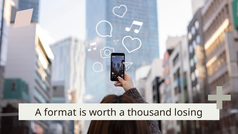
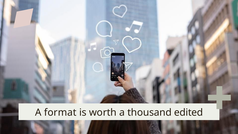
losing: losing -> edited
